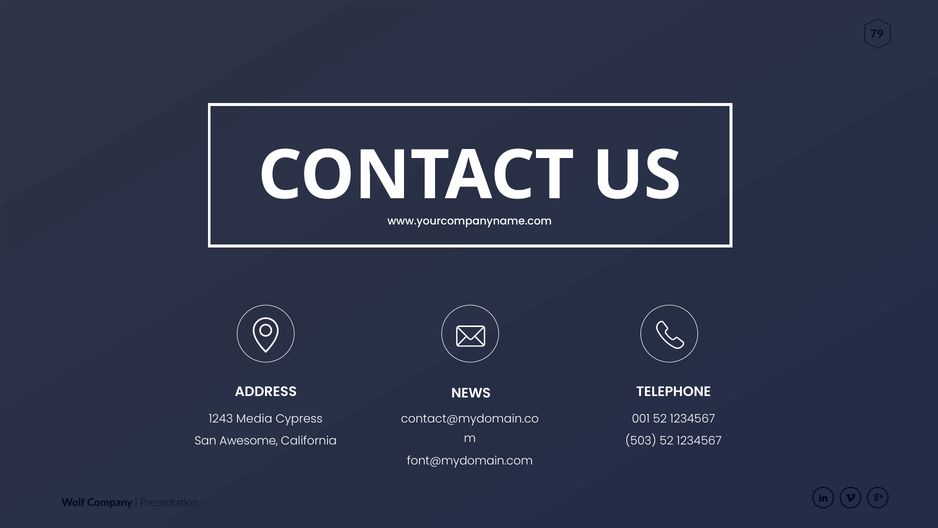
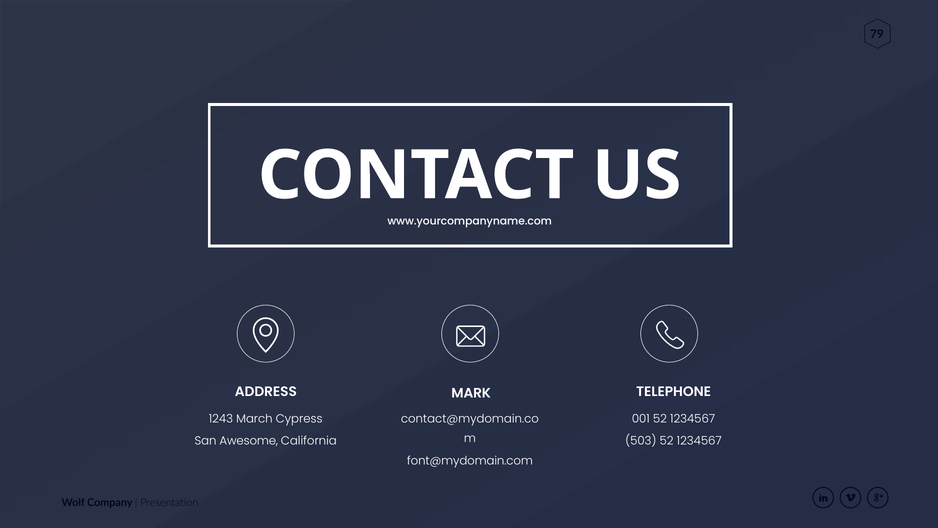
NEWS: NEWS -> MARK
Media: Media -> March
